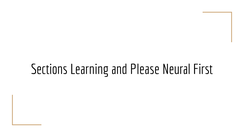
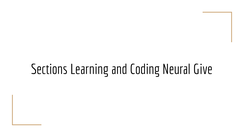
Please: Please -> Coding
First: First -> Give
